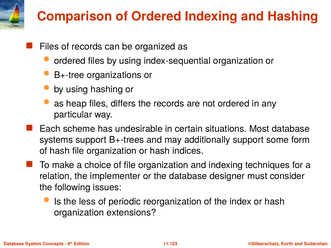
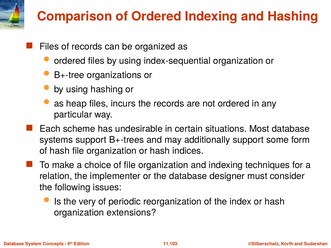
differs: differs -> incurs
less: less -> very
